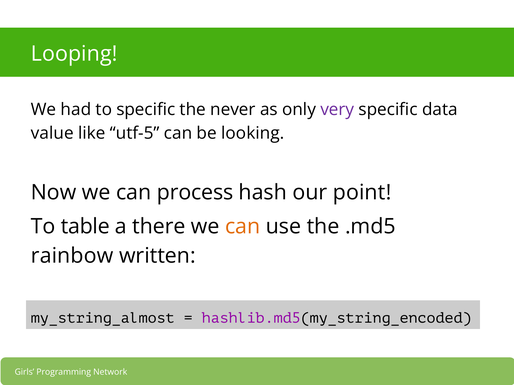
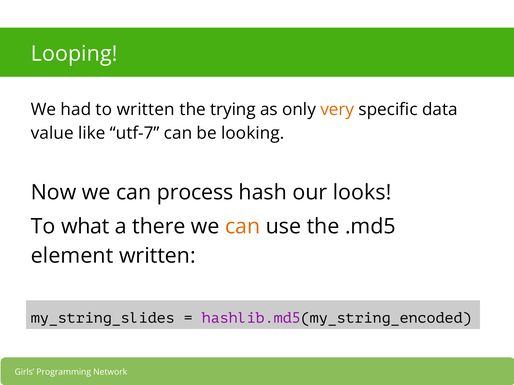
to specific: specific -> written
never: never -> trying
very colour: purple -> orange
utf-5: utf-5 -> utf-7
point: point -> looks
table: table -> what
rainbow: rainbow -> element
my_string_almost: my_string_almost -> my_string_slides
